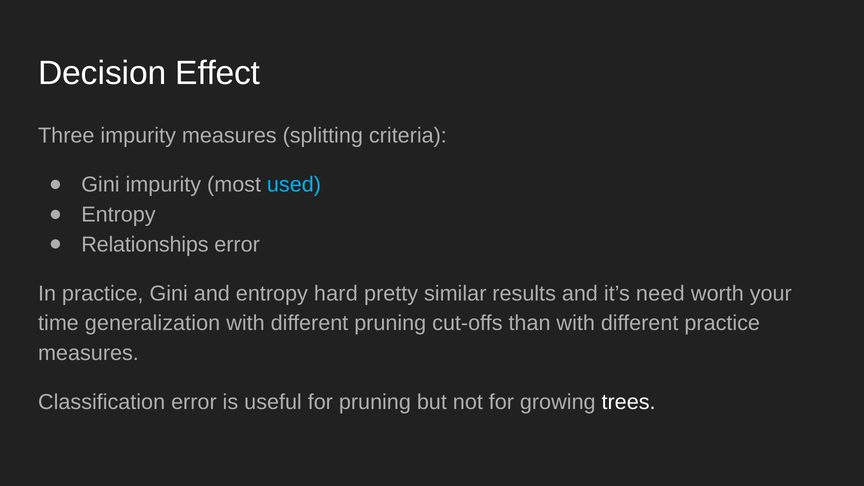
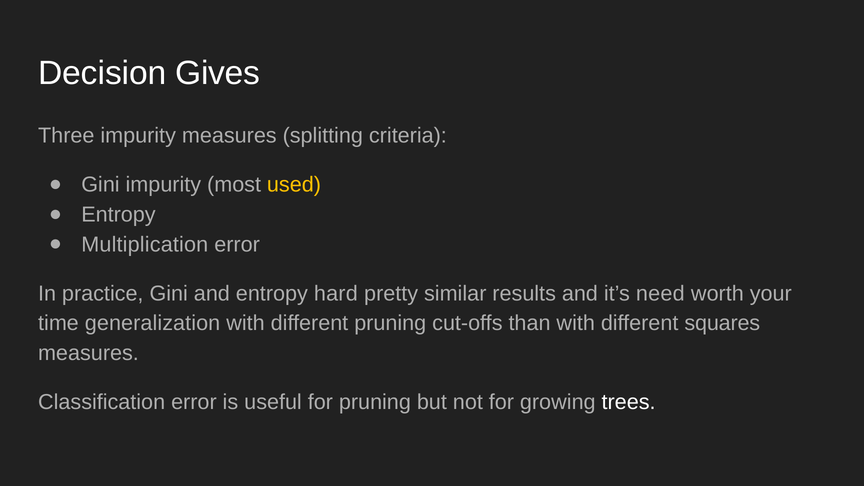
Effect: Effect -> Gives
used colour: light blue -> yellow
Relationships: Relationships -> Multiplication
different practice: practice -> squares
